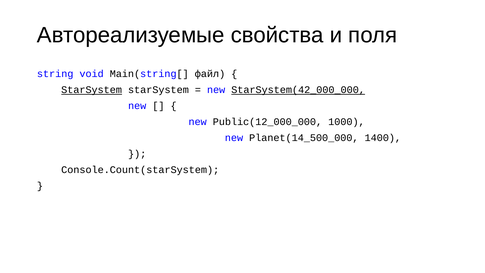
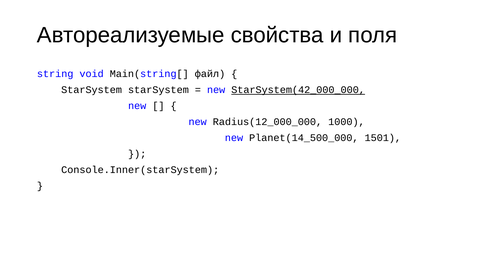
StarSystem at (92, 90) underline: present -> none
Public(12_000_000: Public(12_000_000 -> Radius(12_000_000
1400: 1400 -> 1501
Console.Count(starSystem: Console.Count(starSystem -> Console.Inner(starSystem
